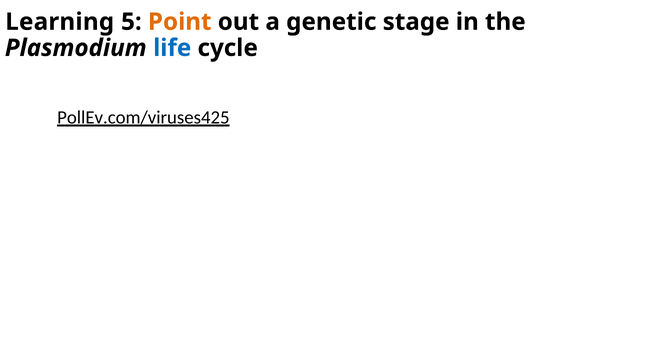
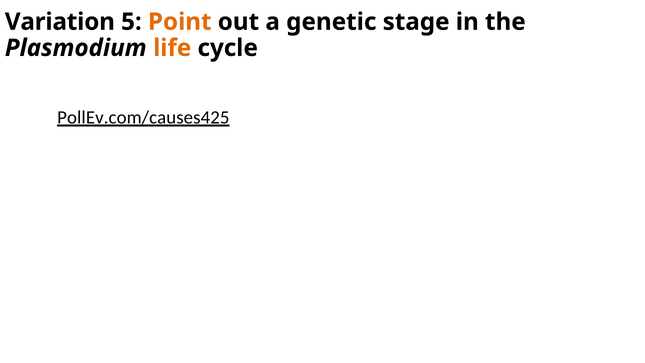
Learning: Learning -> Variation
life colour: blue -> orange
PollEv.com/viruses425: PollEv.com/viruses425 -> PollEv.com/causes425
